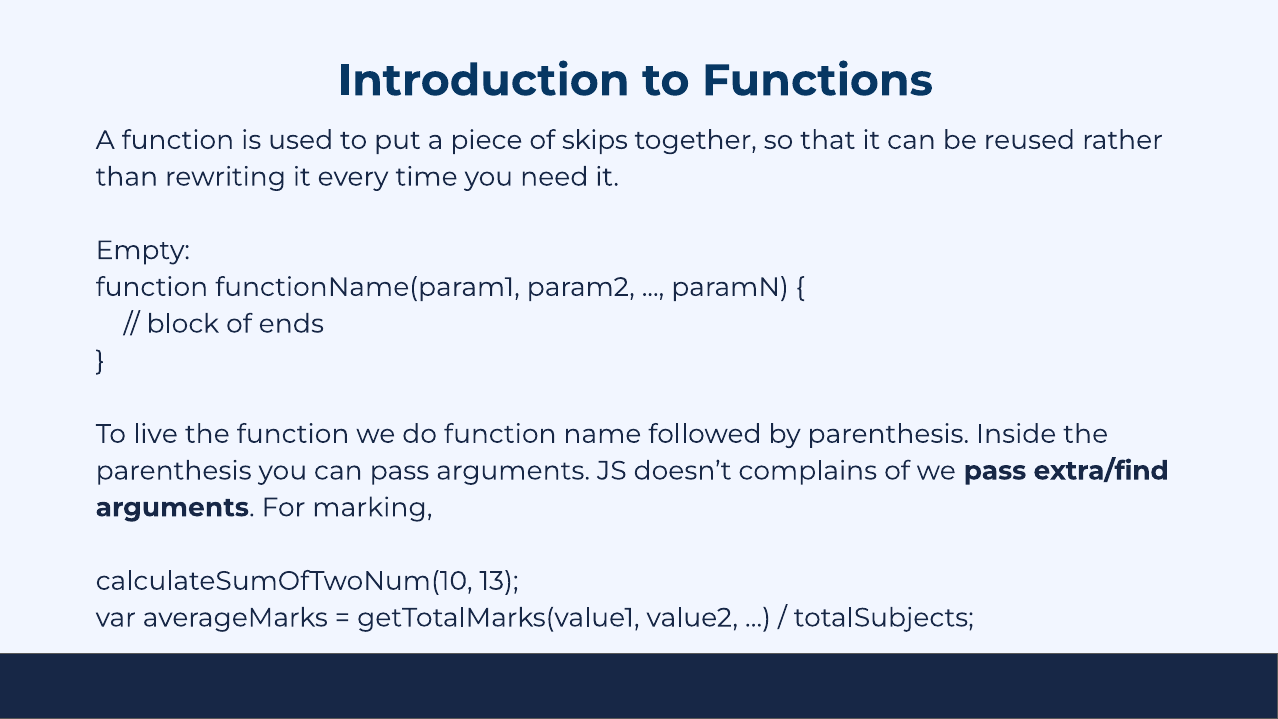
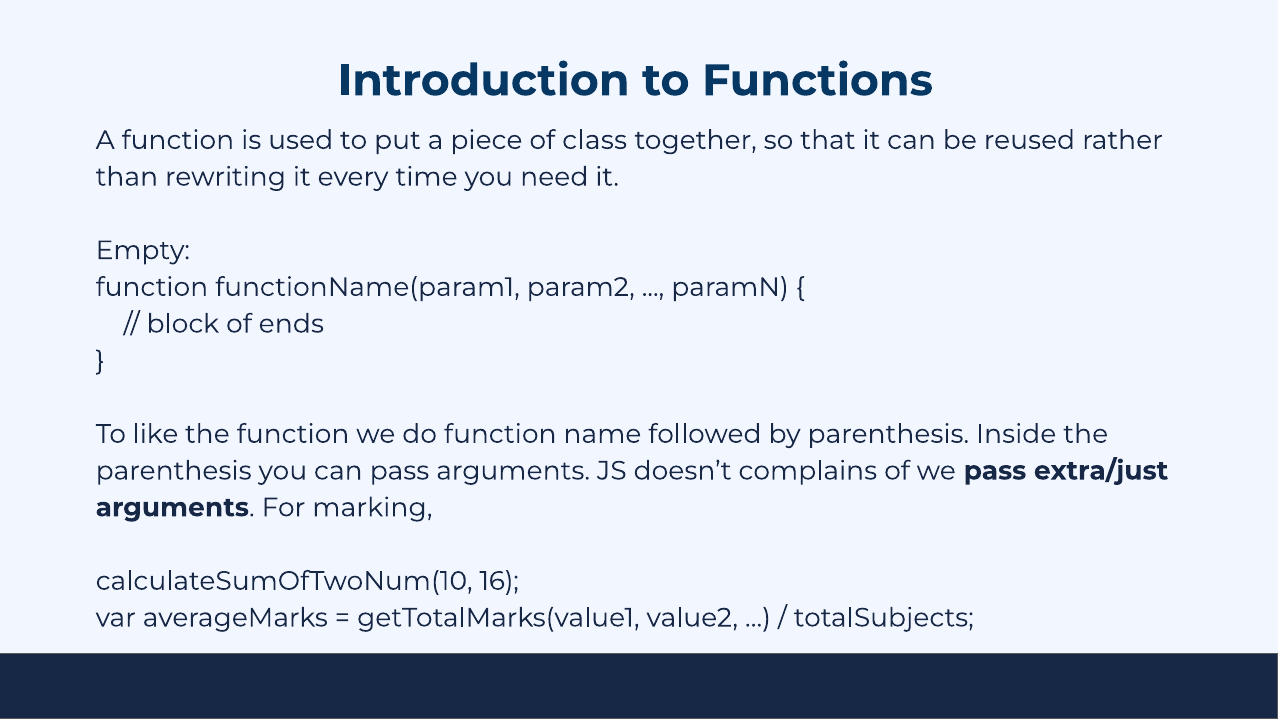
skips: skips -> class
live: live -> like
extra/find: extra/find -> extra/just
13: 13 -> 16
